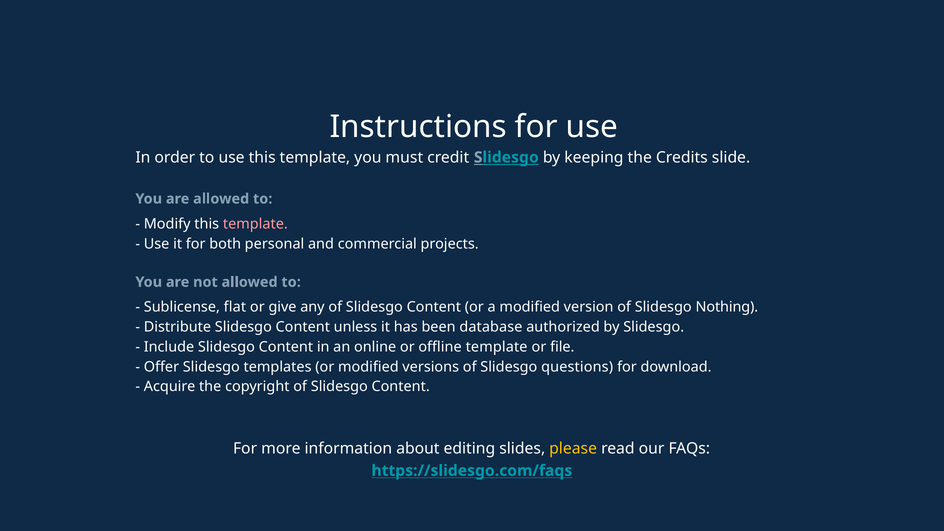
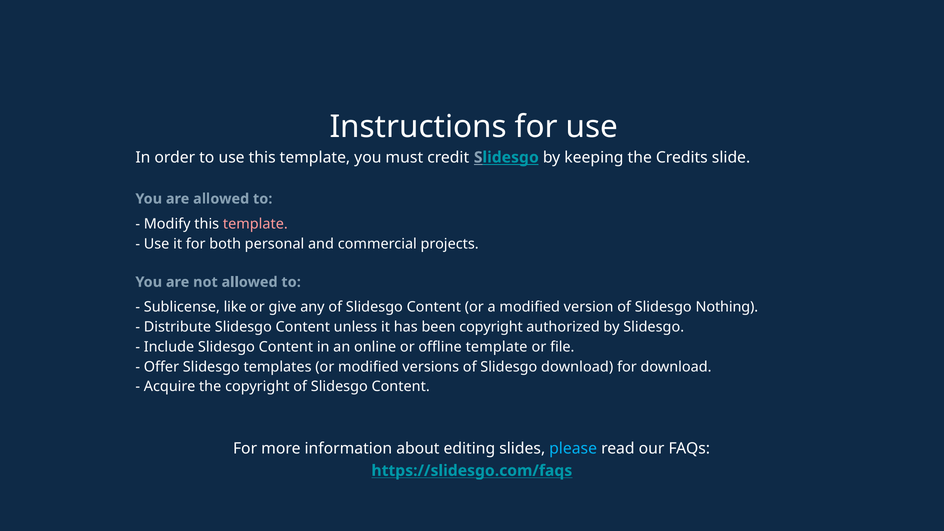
flat: flat -> like
been database: database -> copyright
Slidesgo questions: questions -> download
please colour: yellow -> light blue
